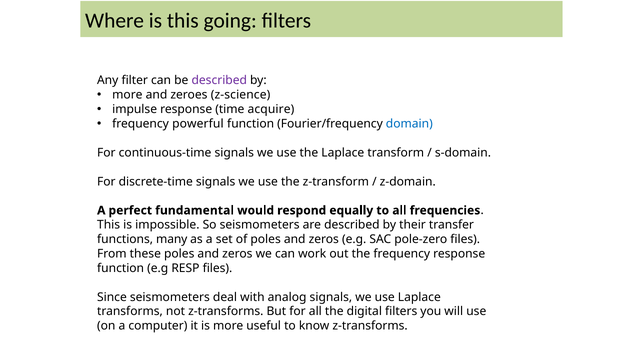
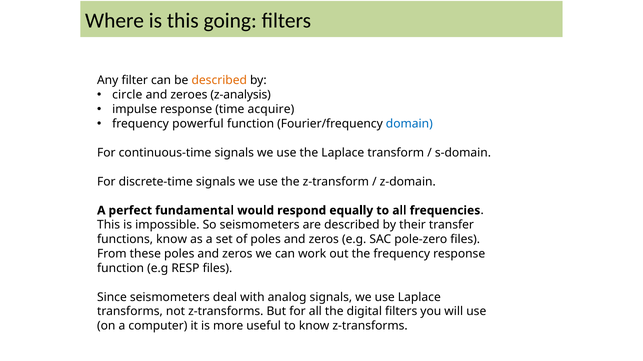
described at (219, 81) colour: purple -> orange
more at (127, 95): more -> circle
z-science: z-science -> z-analysis
functions many: many -> know
